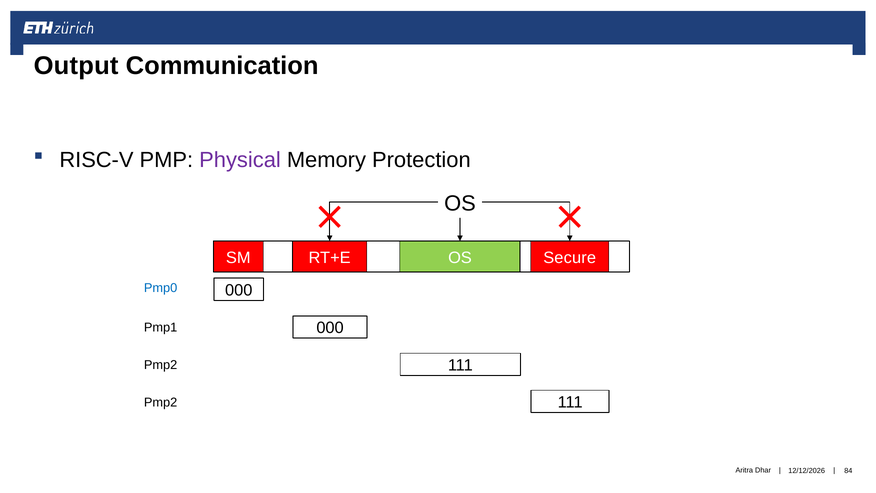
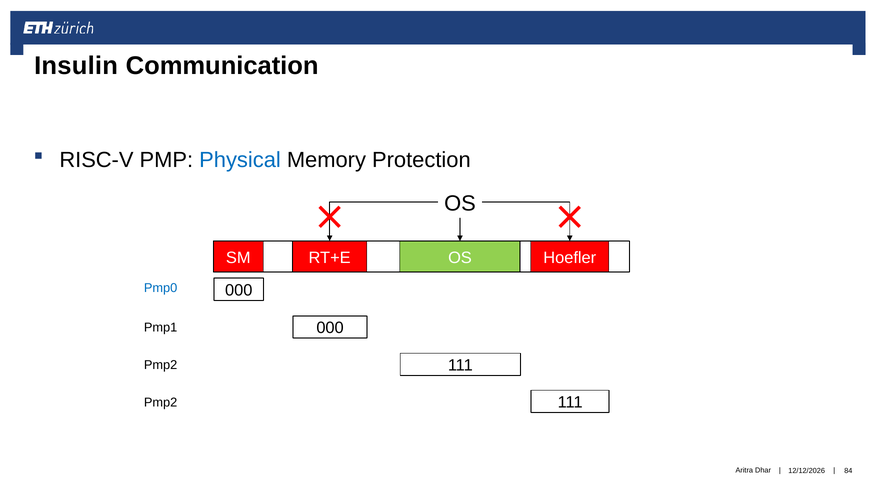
Output: Output -> Insulin
Physical colour: purple -> blue
Secure: Secure -> Hoefler
